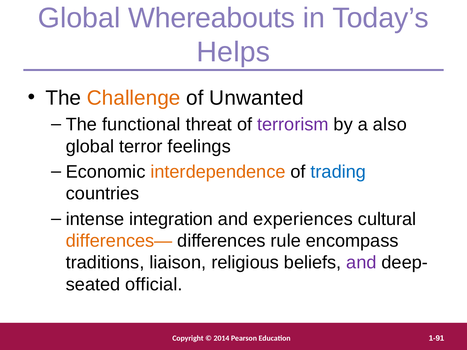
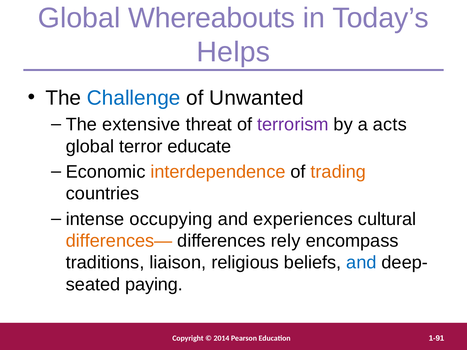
Challenge colour: orange -> blue
functional: functional -> extensive
also: also -> acts
feelings: feelings -> educate
trading colour: blue -> orange
integration: integration -> occupying
rule: rule -> rely
and at (361, 263) colour: purple -> blue
official: official -> paying
